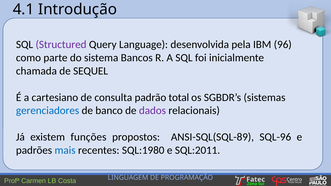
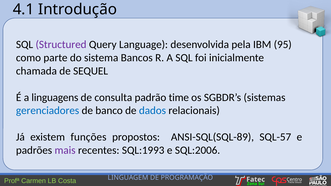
96: 96 -> 95
cartesiano: cartesiano -> linguagens
total: total -> time
dados colour: purple -> blue
SQL-96: SQL-96 -> SQL-57
mais colour: blue -> purple
SQL:1980: SQL:1980 -> SQL:1993
SQL:2011: SQL:2011 -> SQL:2006
